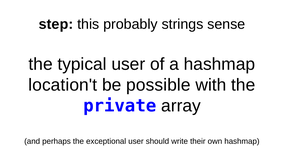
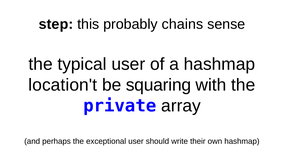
strings: strings -> chains
possible: possible -> squaring
